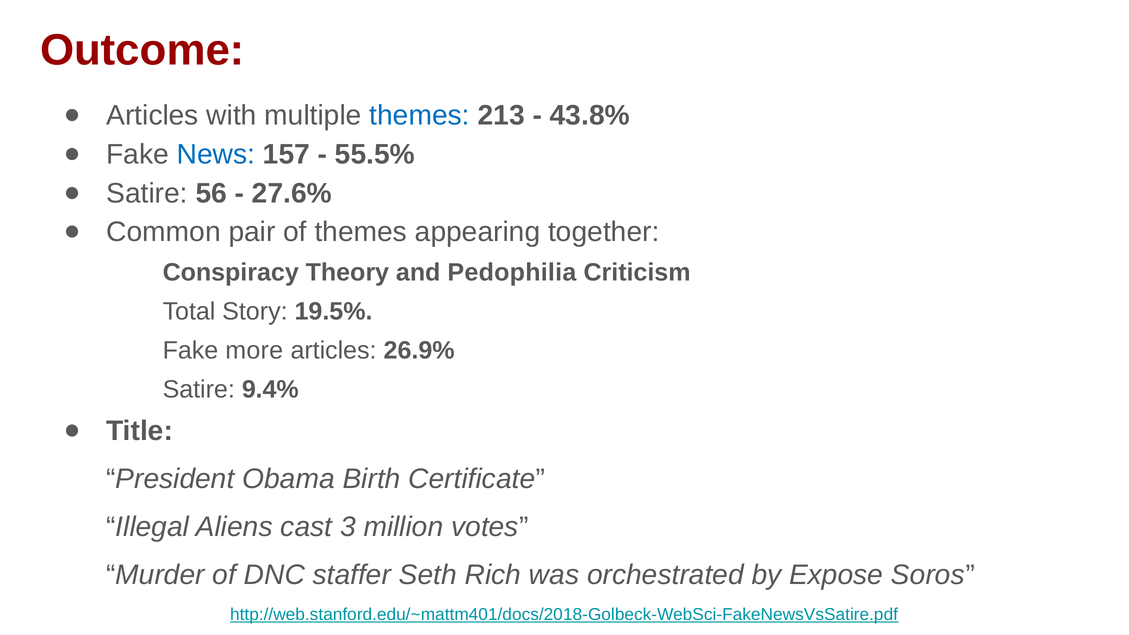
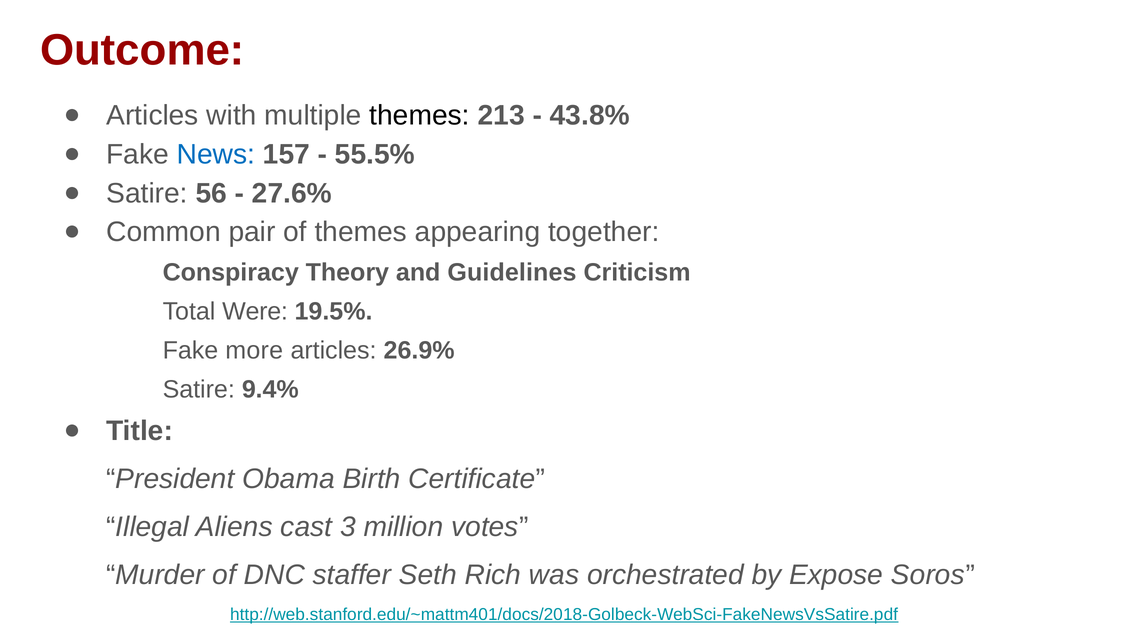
themes at (420, 115) colour: blue -> black
Pedophilia: Pedophilia -> Guidelines
Story: Story -> Were
